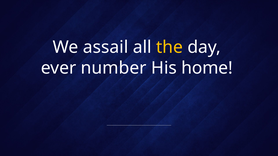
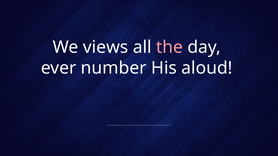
assail: assail -> views
the colour: yellow -> pink
home: home -> aloud
